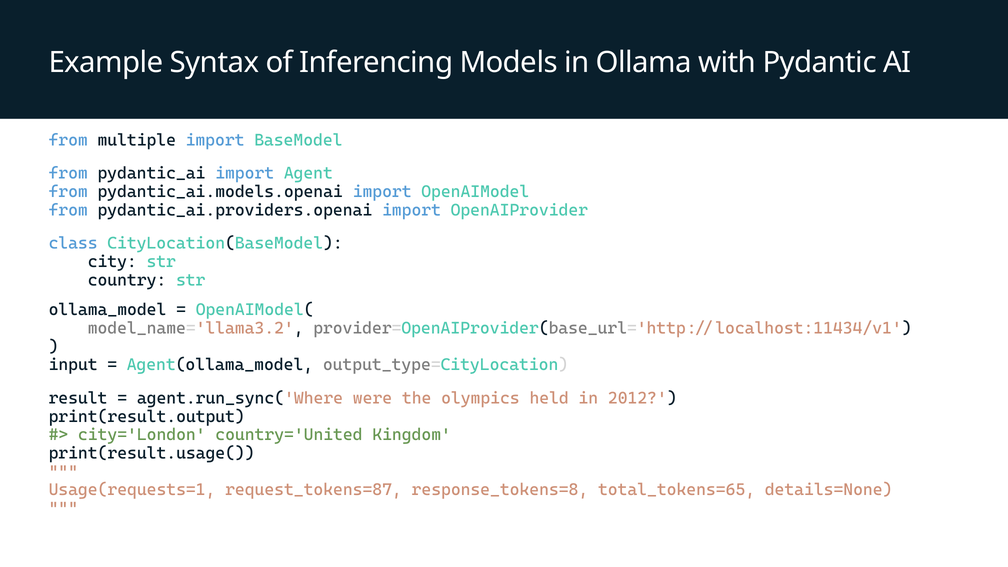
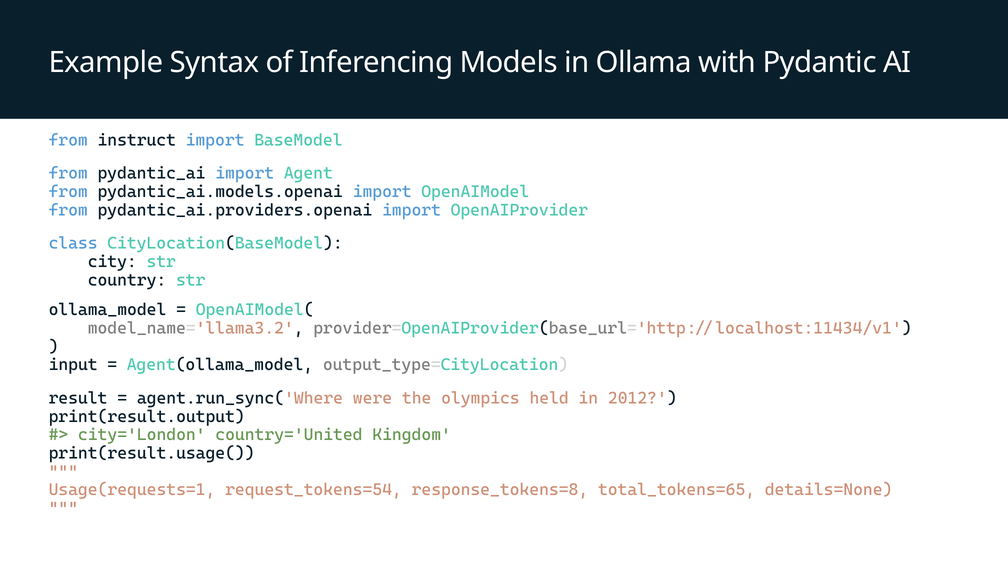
multiple: multiple -> instruct
request_tokens=87: request_tokens=87 -> request_tokens=54
